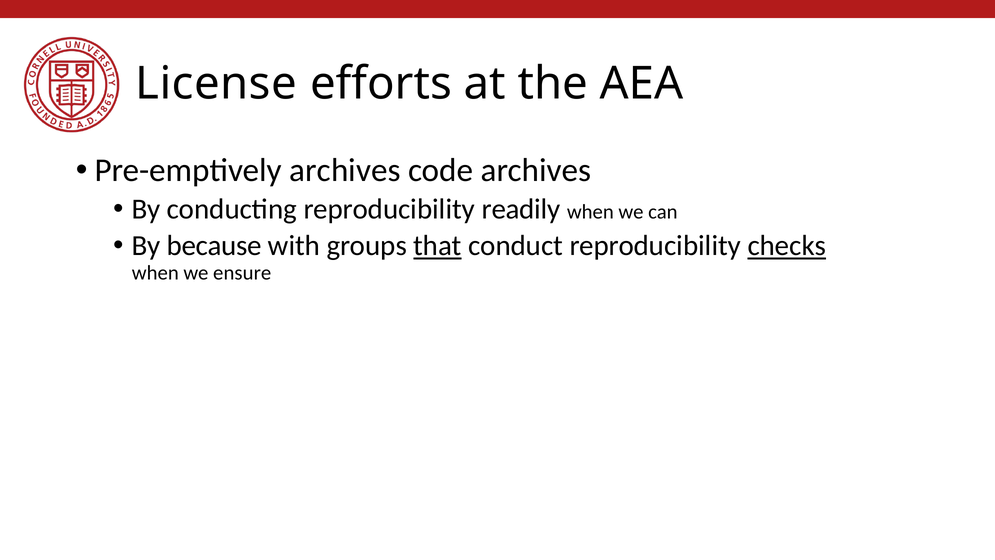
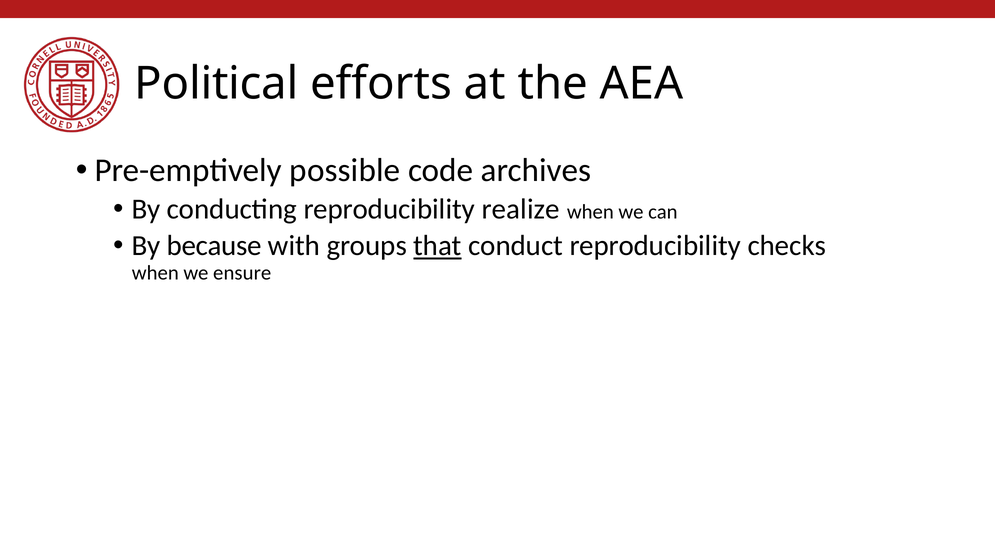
License: License -> Political
Pre-emptively archives: archives -> possible
readily: readily -> realize
checks underline: present -> none
